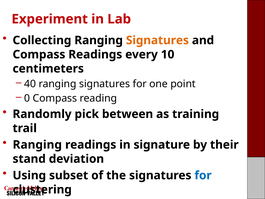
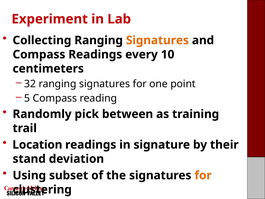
40: 40 -> 32
0: 0 -> 5
Ranging at (37, 145): Ranging -> Location
for at (203, 175) colour: blue -> orange
